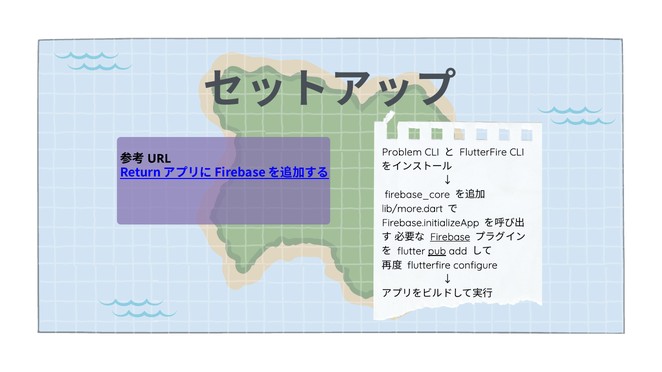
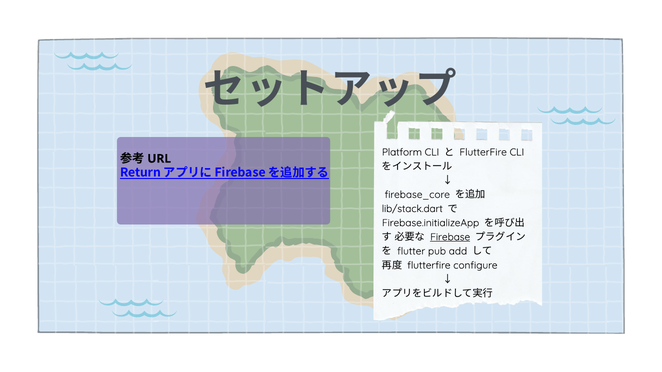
Problem: Problem -> Platform
lib/more.dart: lib/more.dart -> lib/stack.dart
pub underline: present -> none
